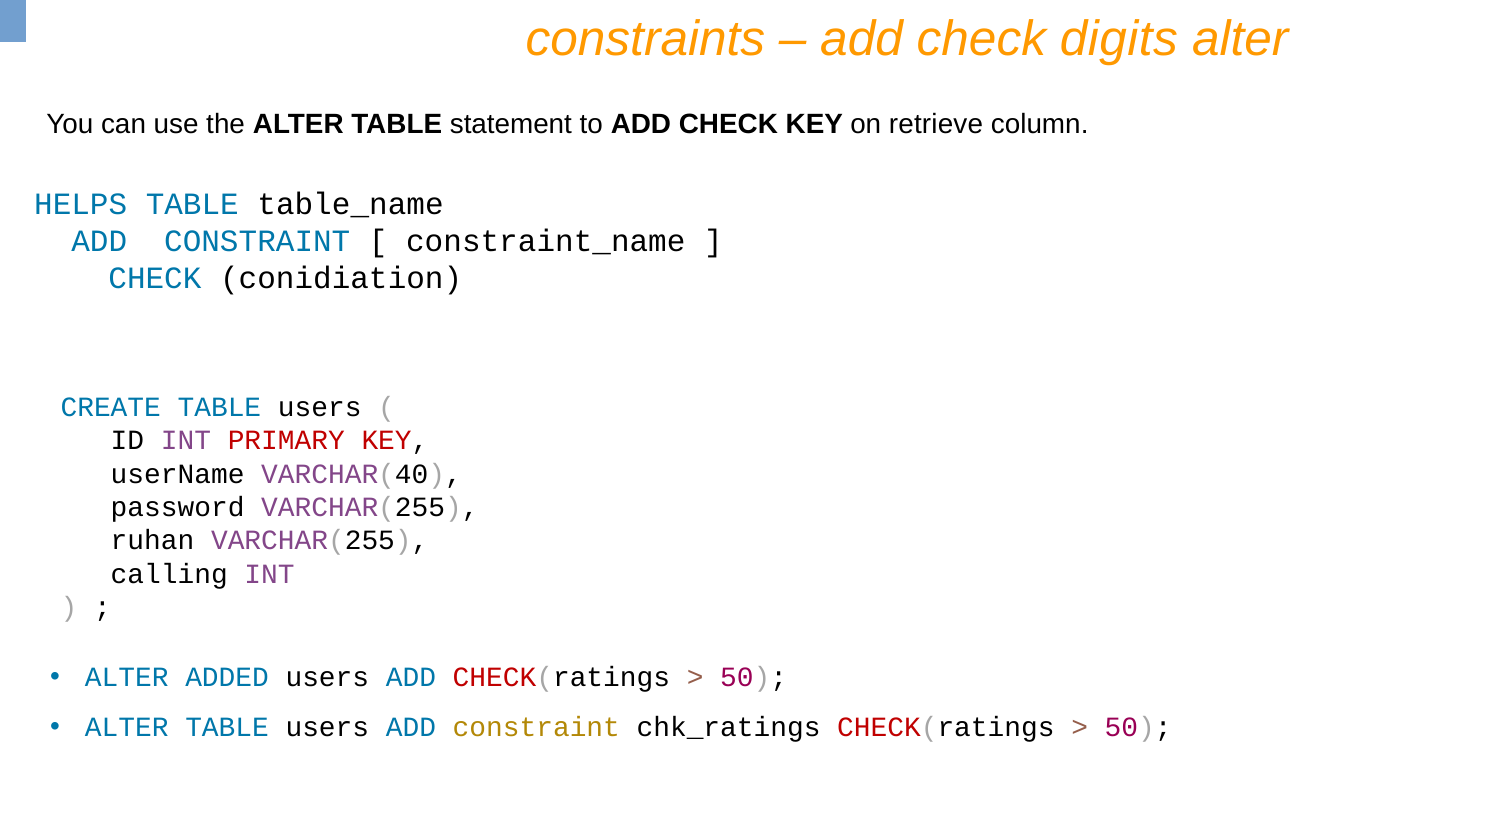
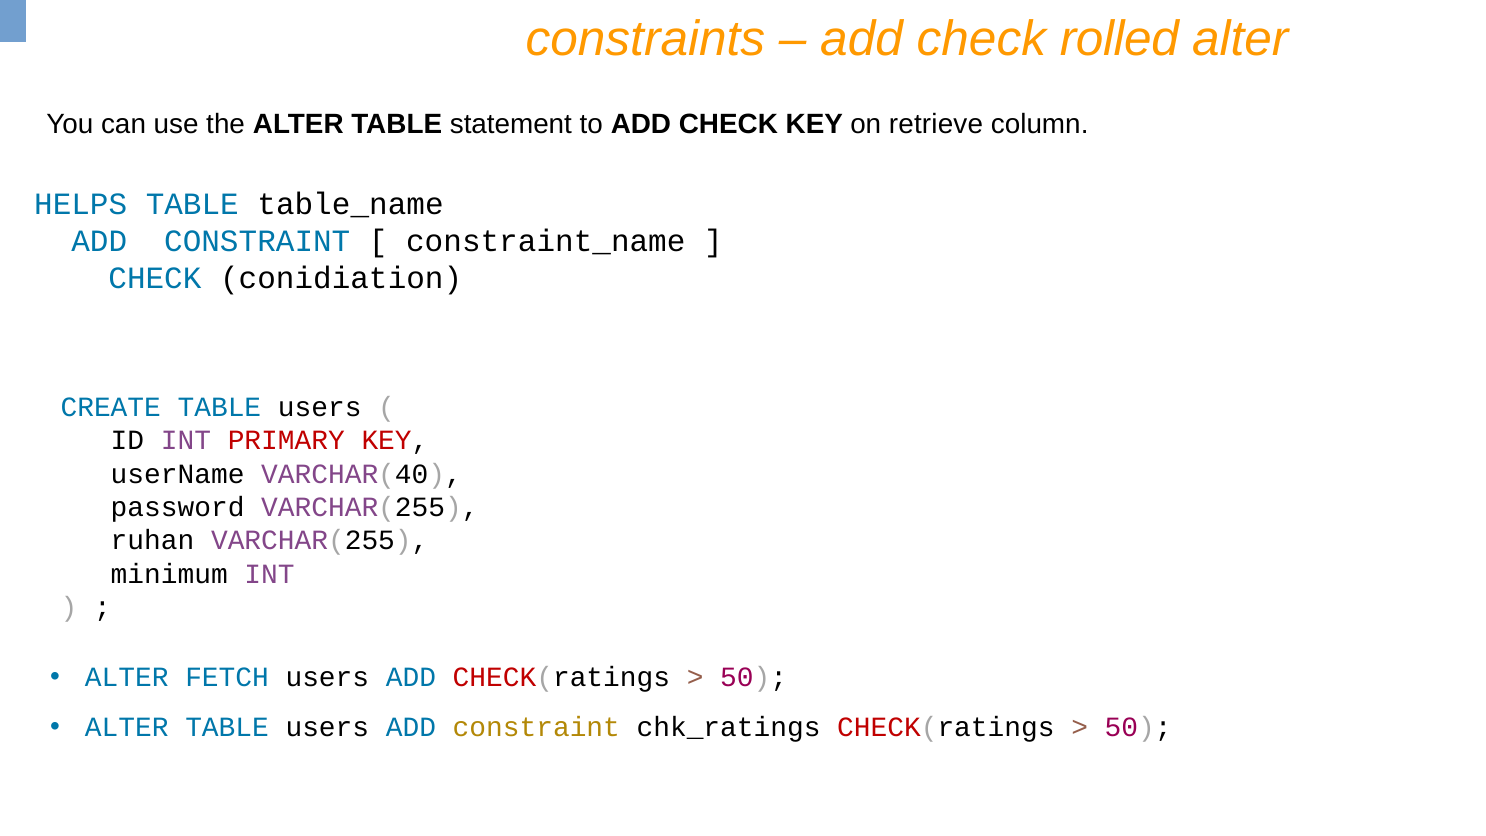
digits: digits -> rolled
calling: calling -> minimum
ADDED: ADDED -> FETCH
